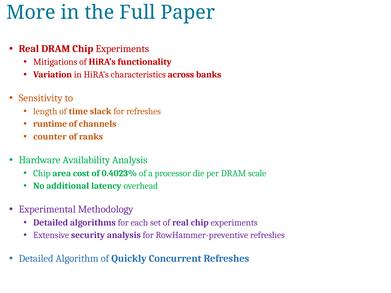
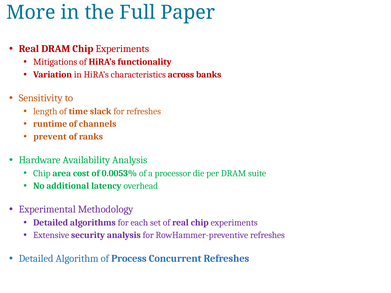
counter: counter -> prevent
0.4023%: 0.4023% -> 0.0053%
scale: scale -> suite
Quickly: Quickly -> Process
